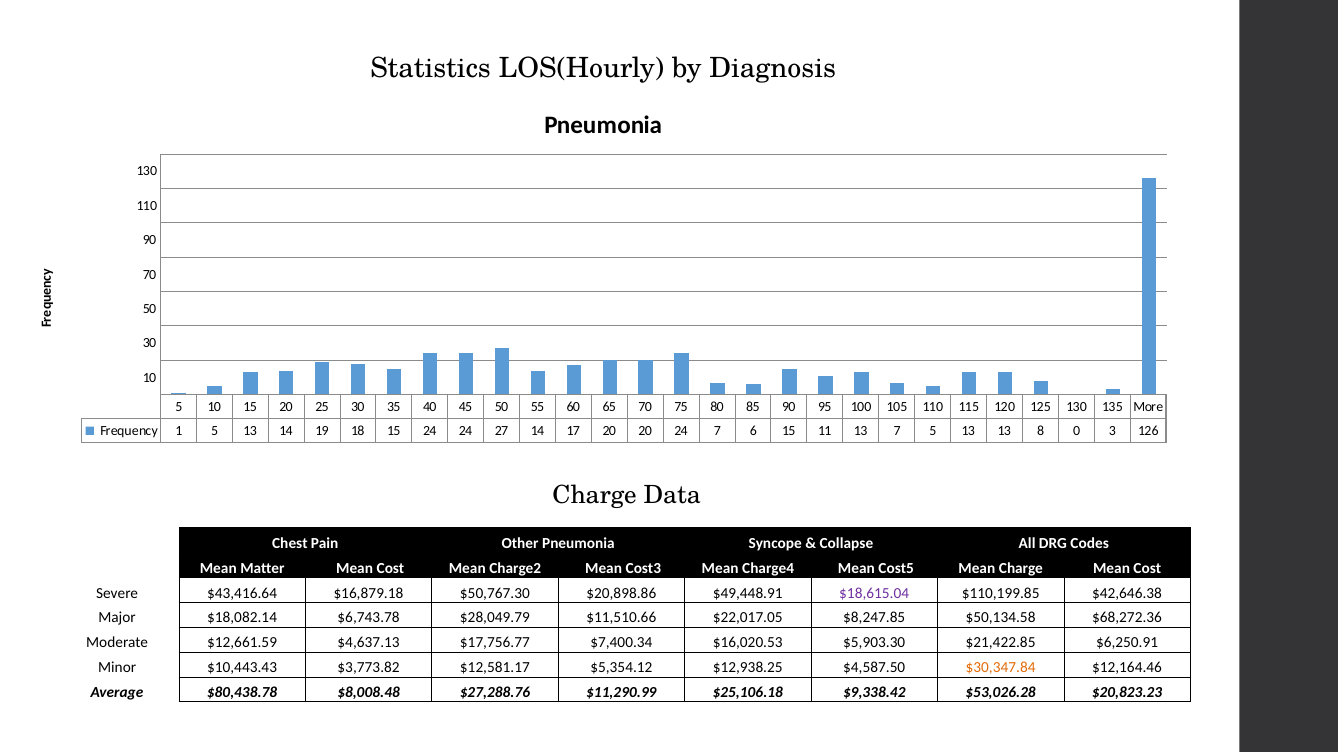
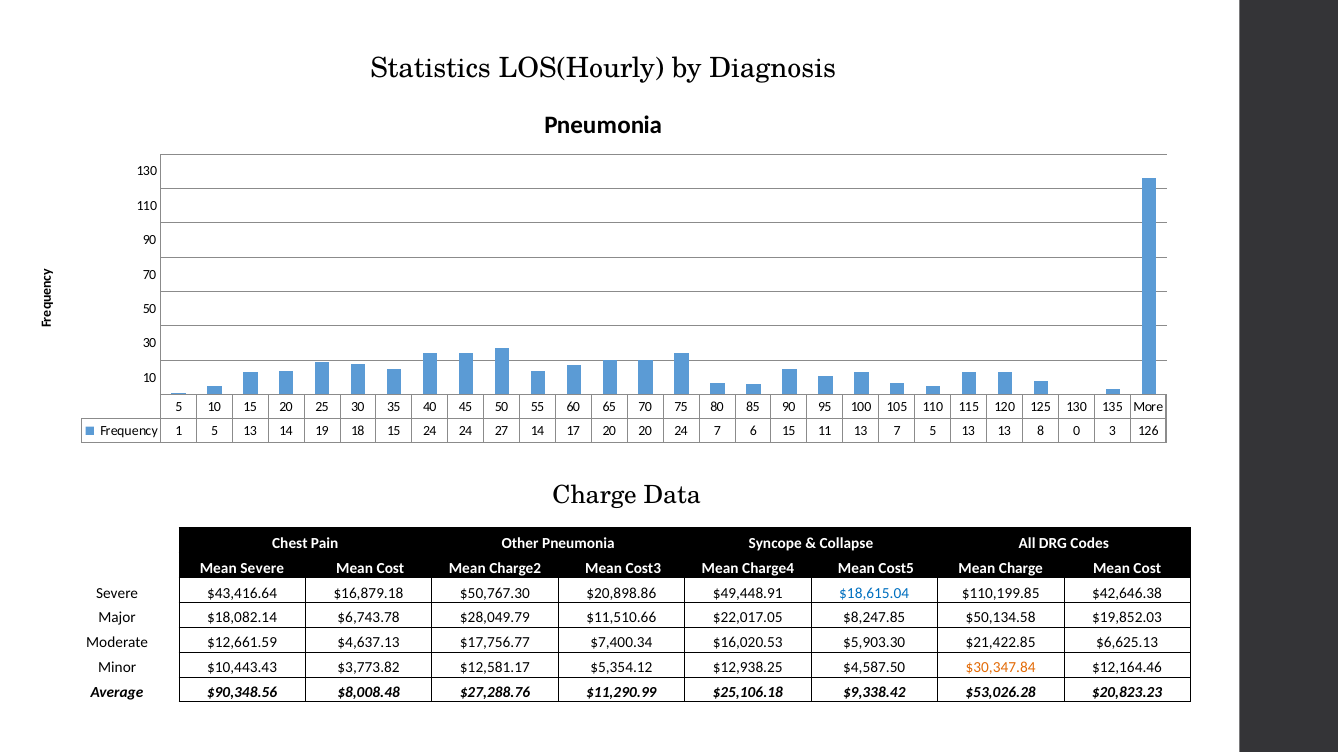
Mean Matter: Matter -> Severe
$18,615.04 colour: purple -> blue
$68,272.36: $68,272.36 -> $19,852.03
$6,250.91: $6,250.91 -> $6,625.13
$80,438.78: $80,438.78 -> $90,348.56
